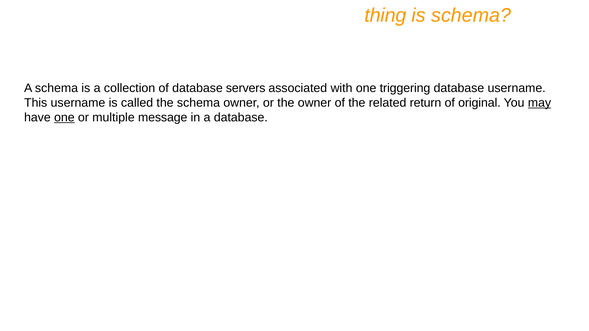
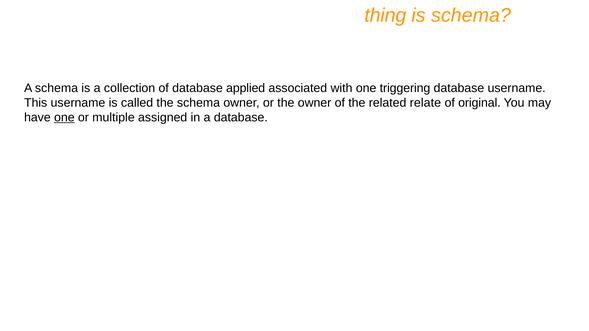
servers: servers -> applied
return: return -> relate
may underline: present -> none
message: message -> assigned
